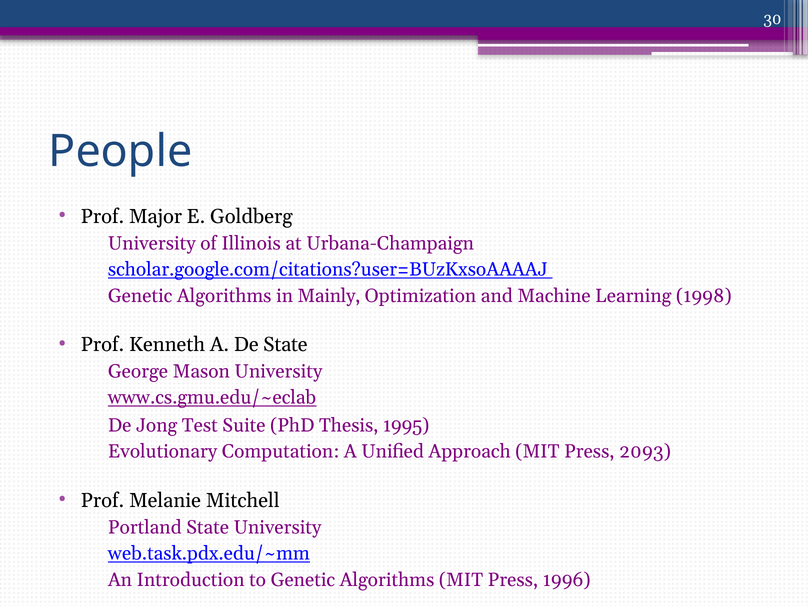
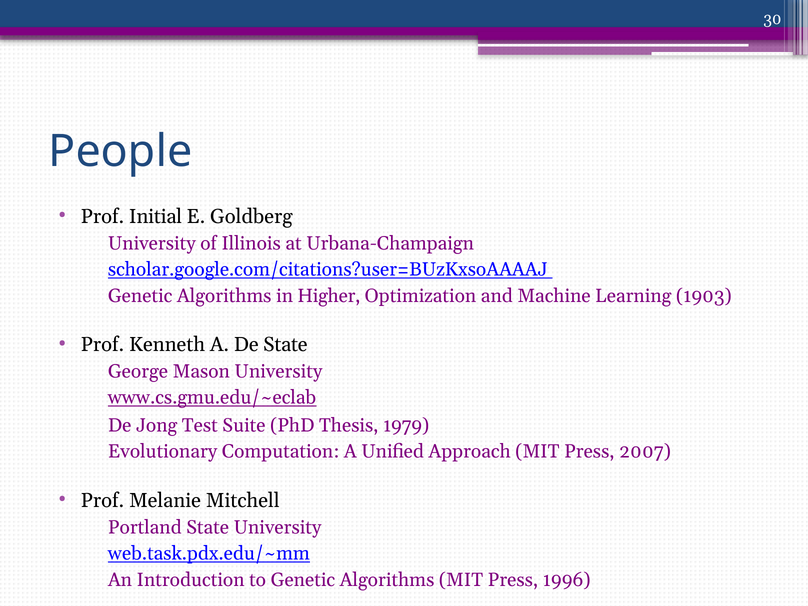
Major: Major -> Initial
Mainly: Mainly -> Higher
1998: 1998 -> 1903
1995: 1995 -> 1979
2093: 2093 -> 2007
